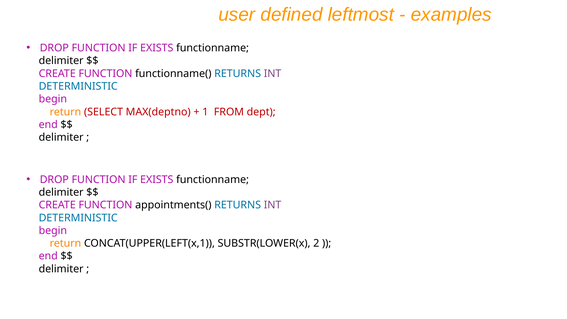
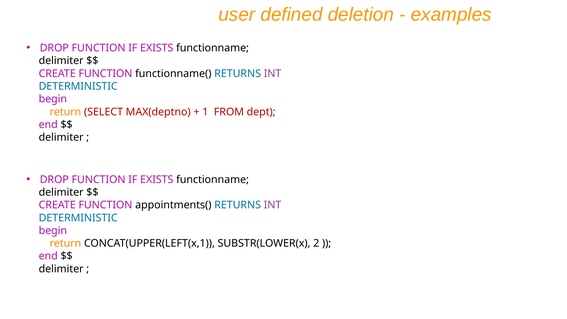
leftmost: leftmost -> deletion
